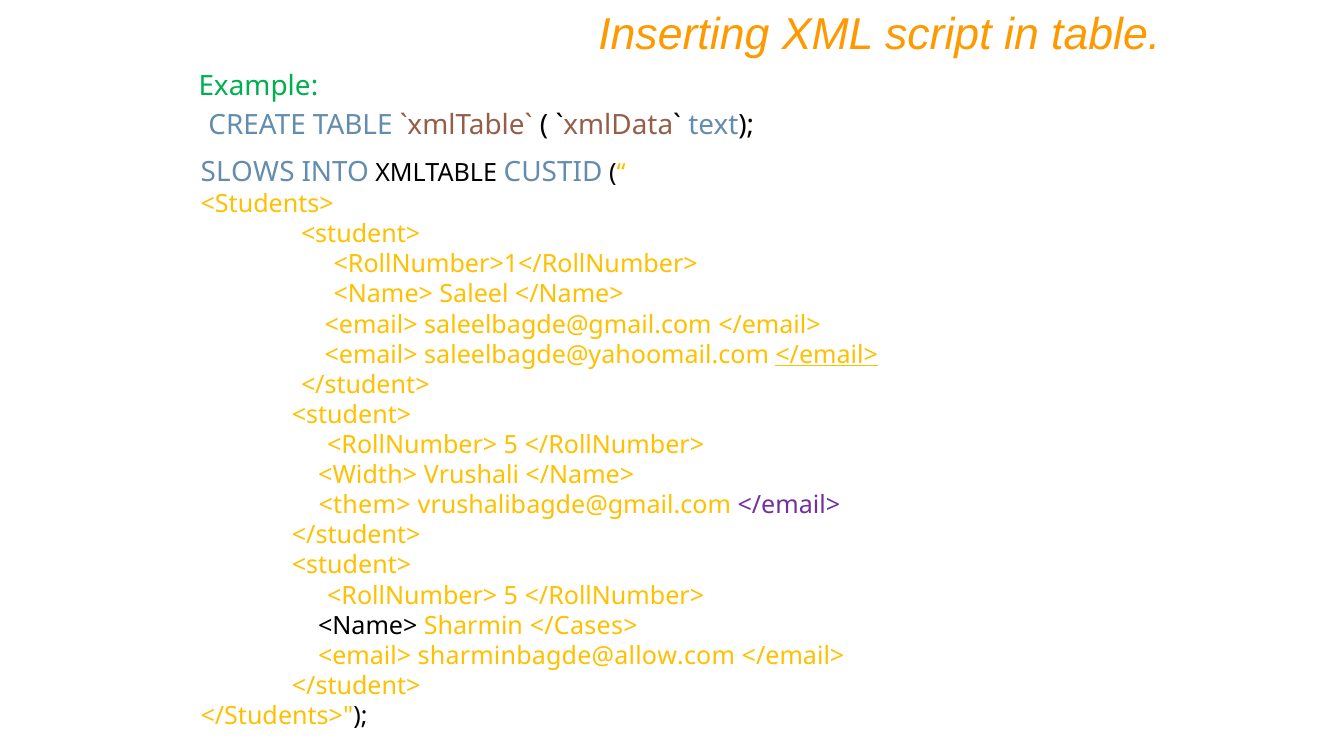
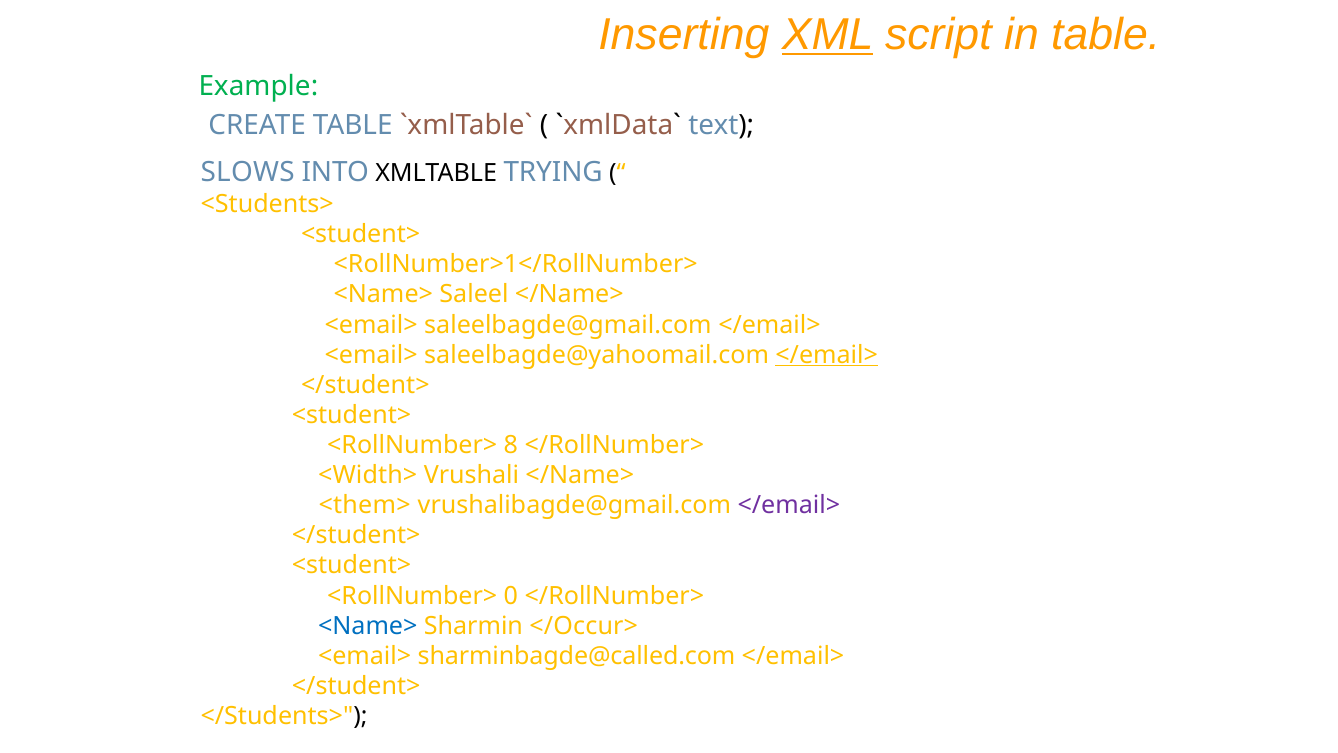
XML underline: none -> present
CUSTID: CUSTID -> TRYING
5 at (511, 445): 5 -> 8
5 at (511, 596): 5 -> 0
<Name> at (368, 626) colour: black -> blue
</Cases>: </Cases> -> </Occur>
sharminbagde@allow.com: sharminbagde@allow.com -> sharminbagde@called.com
